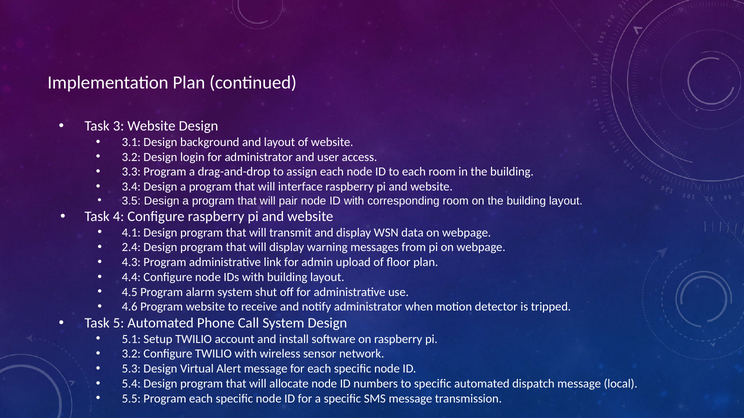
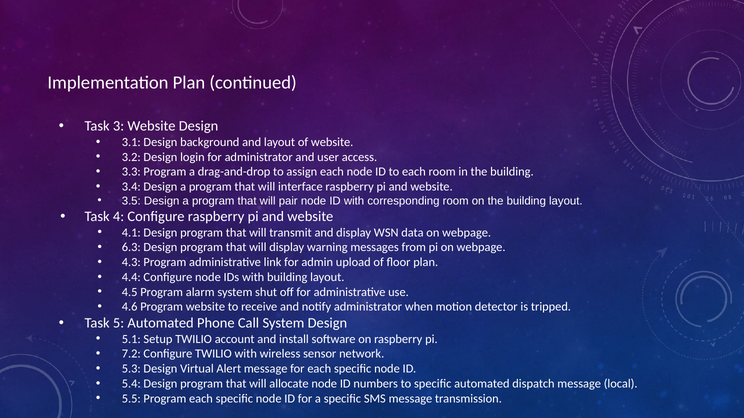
2.4: 2.4 -> 6.3
3.2 at (131, 354): 3.2 -> 7.2
